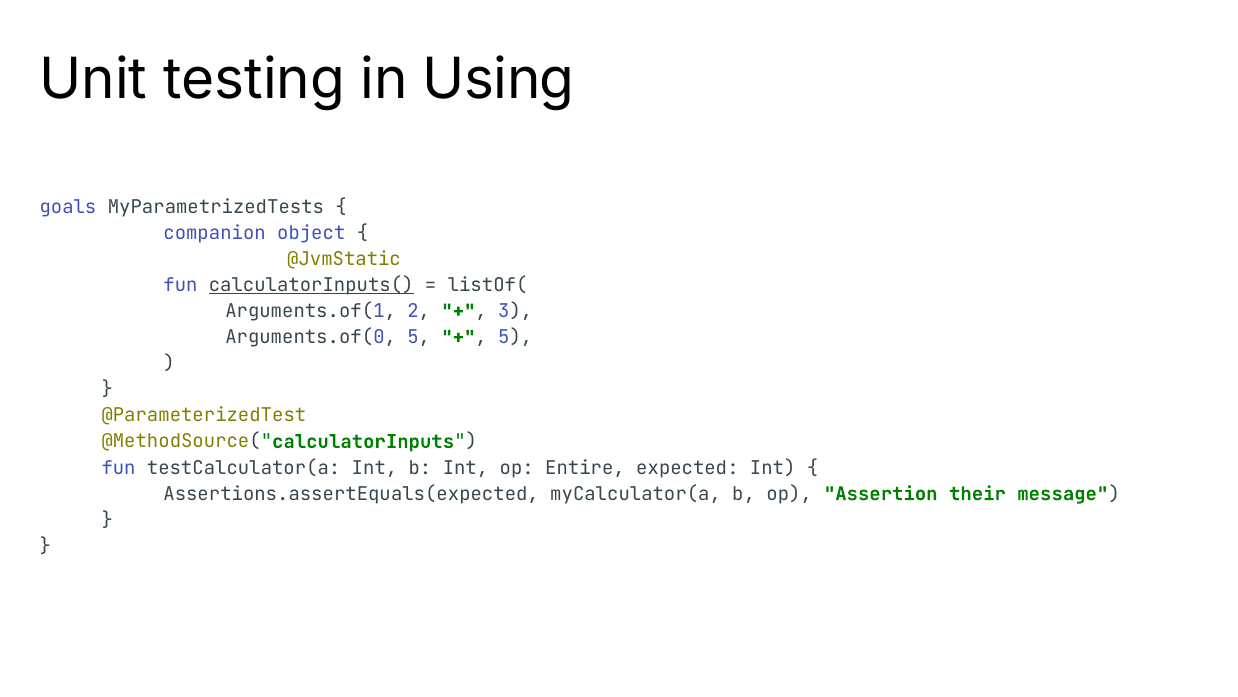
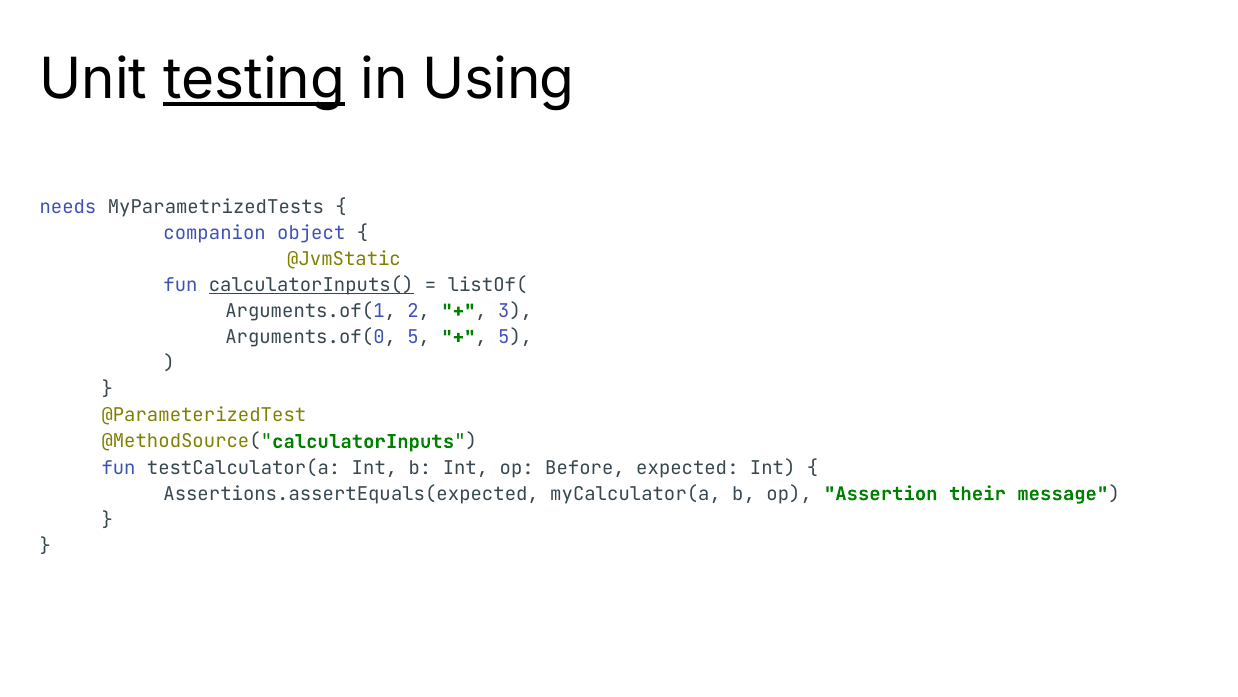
testing underline: none -> present
goals: goals -> needs
Entire: Entire -> Before
